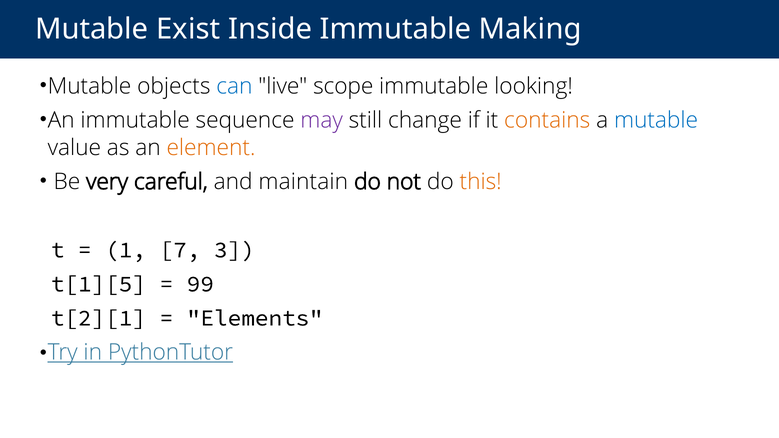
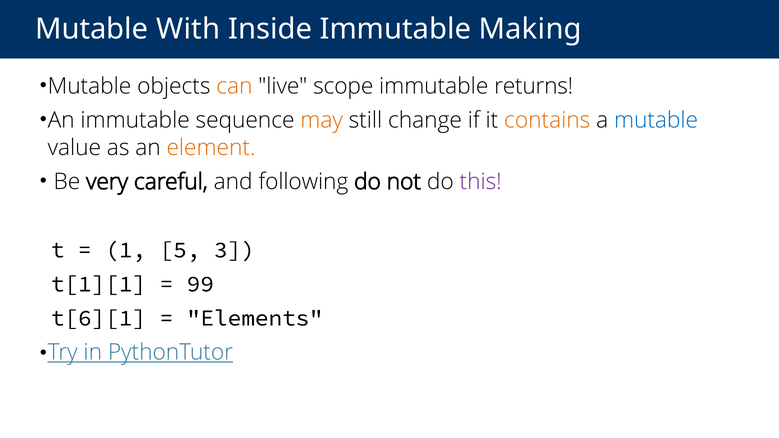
Exist: Exist -> With
can colour: blue -> orange
looking: looking -> returns
may colour: purple -> orange
maintain: maintain -> following
this colour: orange -> purple
7: 7 -> 5
t[1][5: t[1][5 -> t[1][1
t[2][1: t[2][1 -> t[6][1
